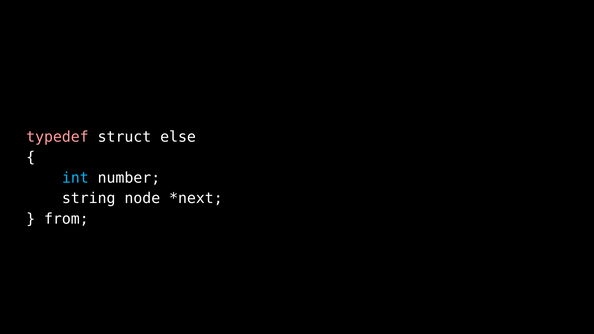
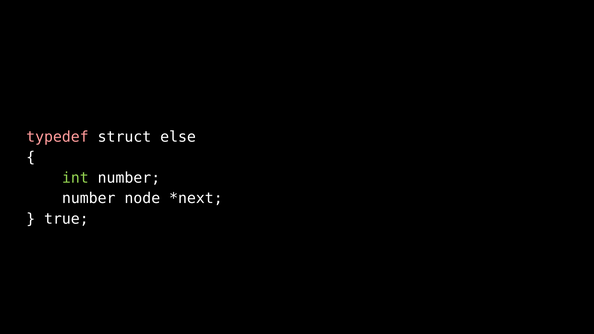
int colour: light blue -> light green
string at (89, 198): string -> number
from: from -> true
